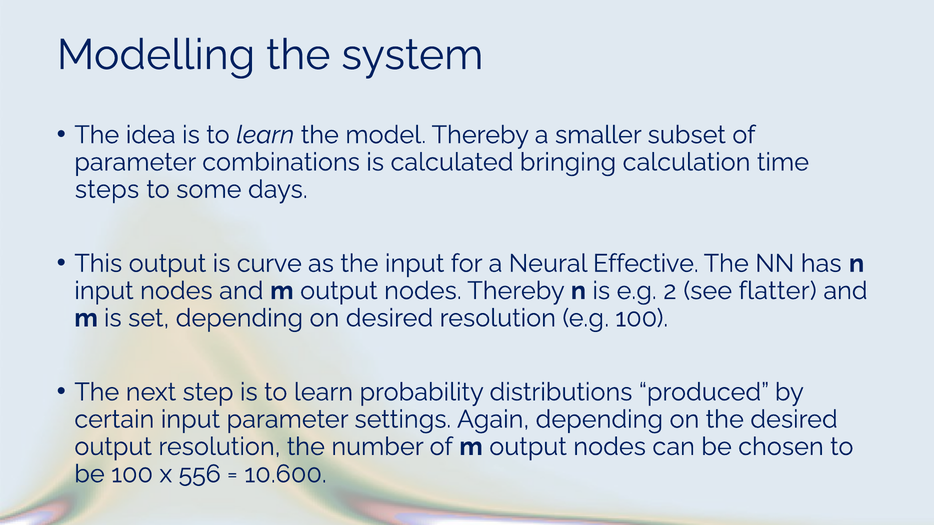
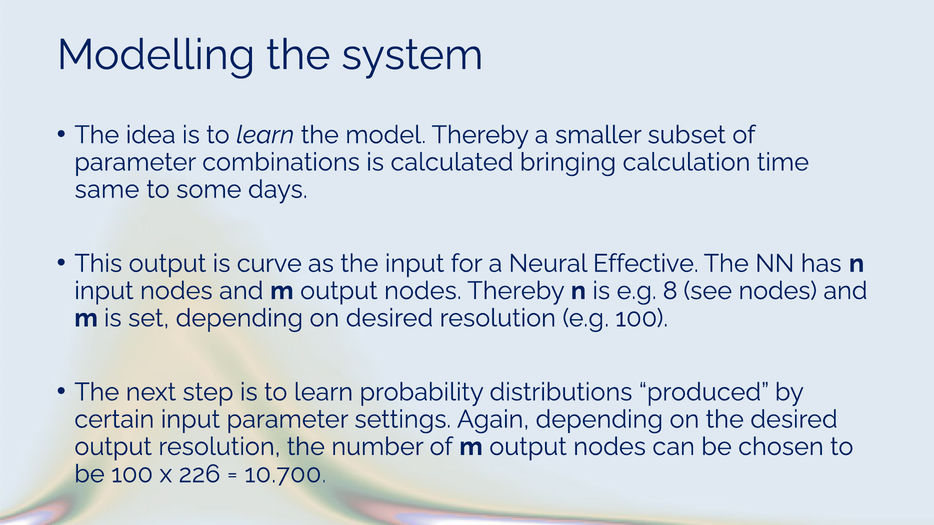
steps: steps -> same
2: 2 -> 8
see flatter: flatter -> nodes
556: 556 -> 226
10.600: 10.600 -> 10.700
